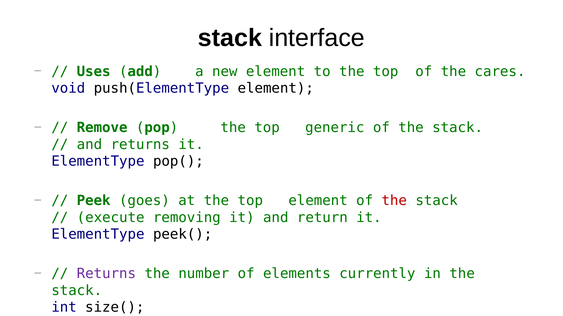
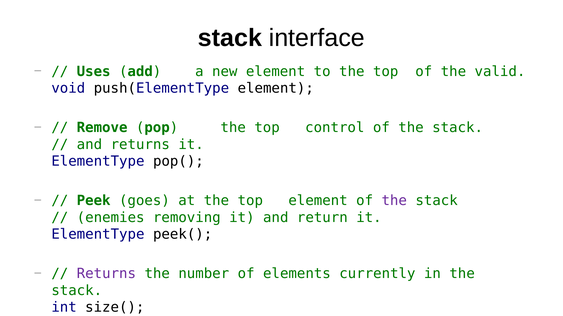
cares: cares -> valid
generic: generic -> control
the at (394, 201) colour: red -> purple
execute: execute -> enemies
